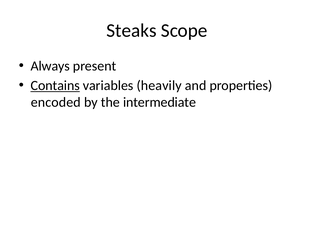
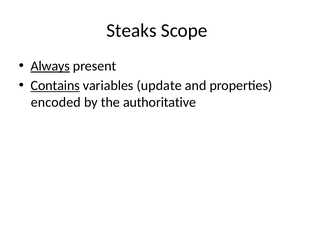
Always underline: none -> present
heavily: heavily -> update
intermediate: intermediate -> authoritative
